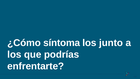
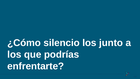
síntoma: síntoma -> silencio
